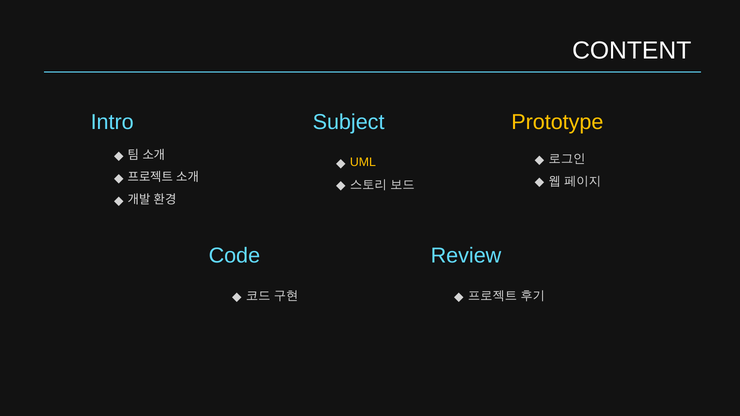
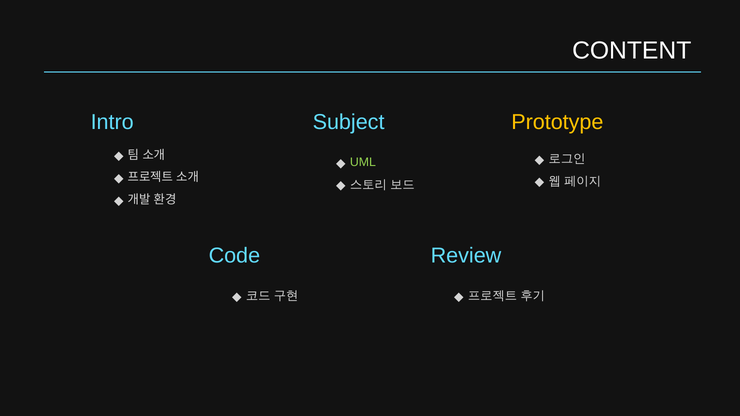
UML colour: yellow -> light green
